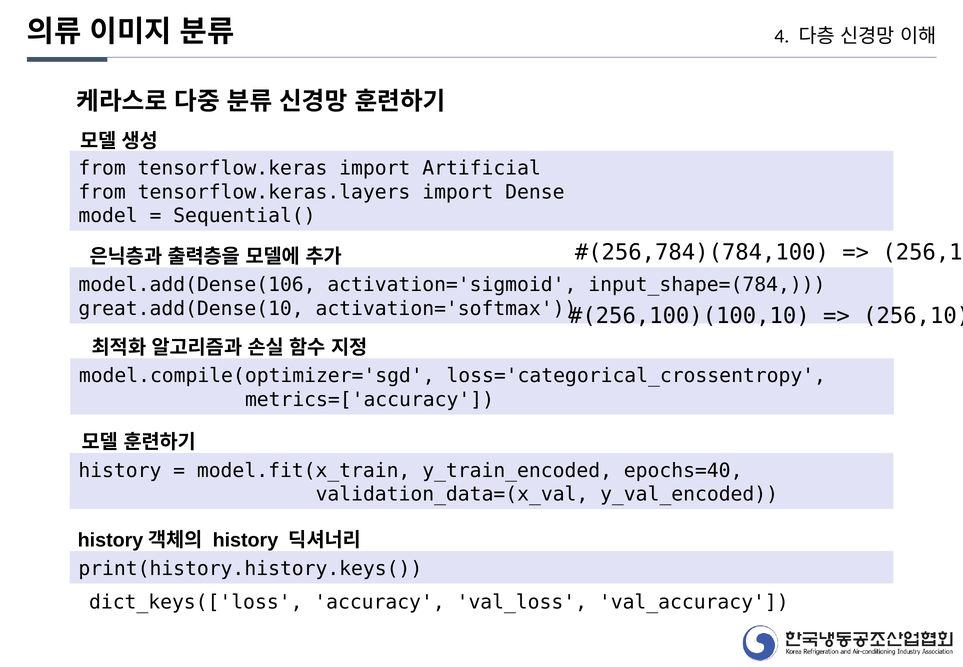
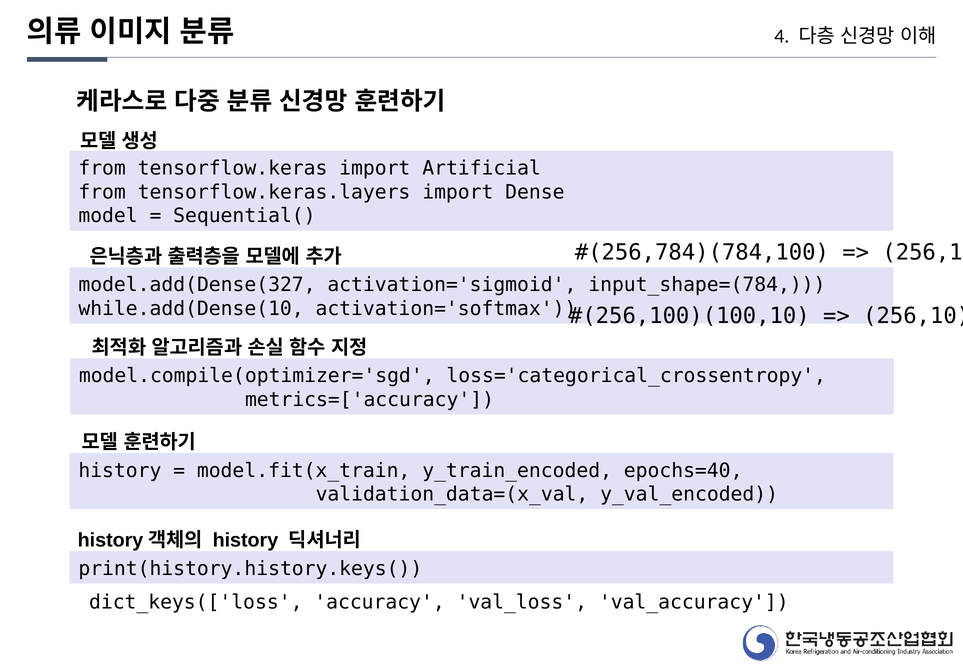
model.add(Dense(106: model.add(Dense(106 -> model.add(Dense(327
great.add(Dense(10: great.add(Dense(10 -> while.add(Dense(10
